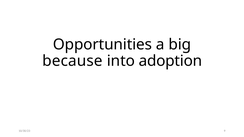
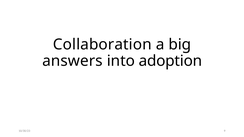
Opportunities: Opportunities -> Collaboration
because: because -> answers
